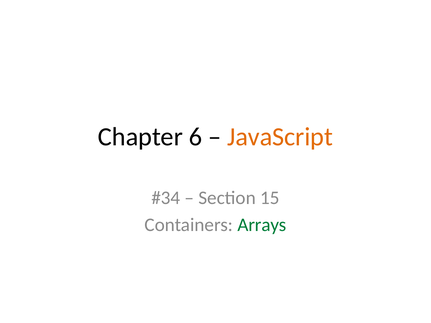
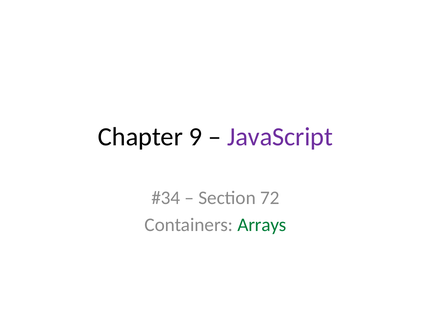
6: 6 -> 9
JavaScript colour: orange -> purple
15: 15 -> 72
